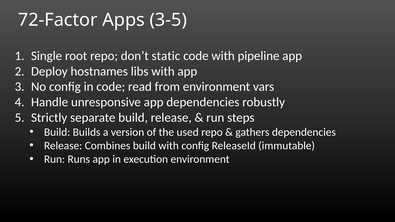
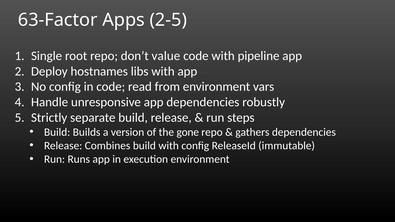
72-Factor: 72-Factor -> 63-Factor
3-5: 3-5 -> 2-5
static: static -> value
used: used -> gone
